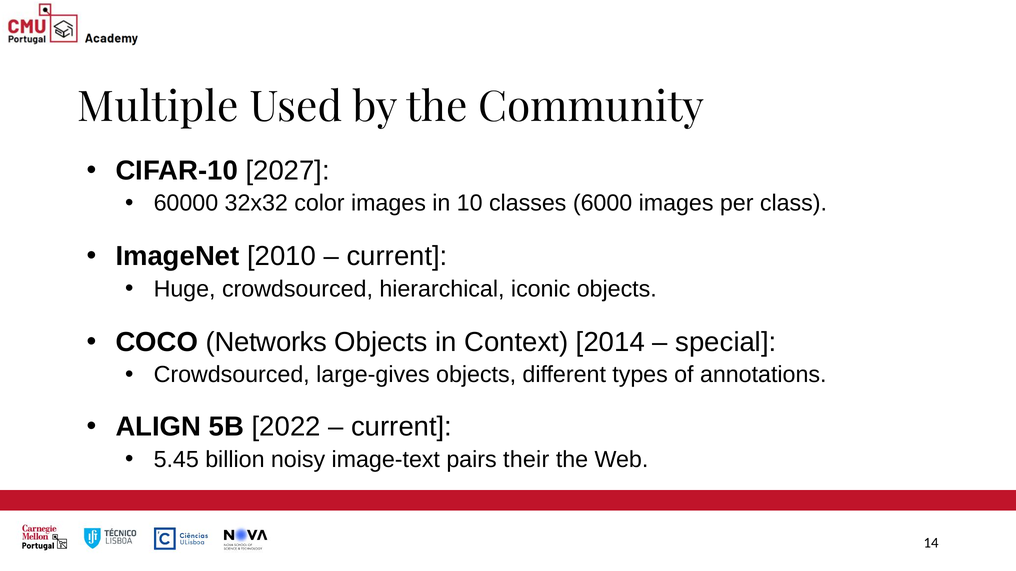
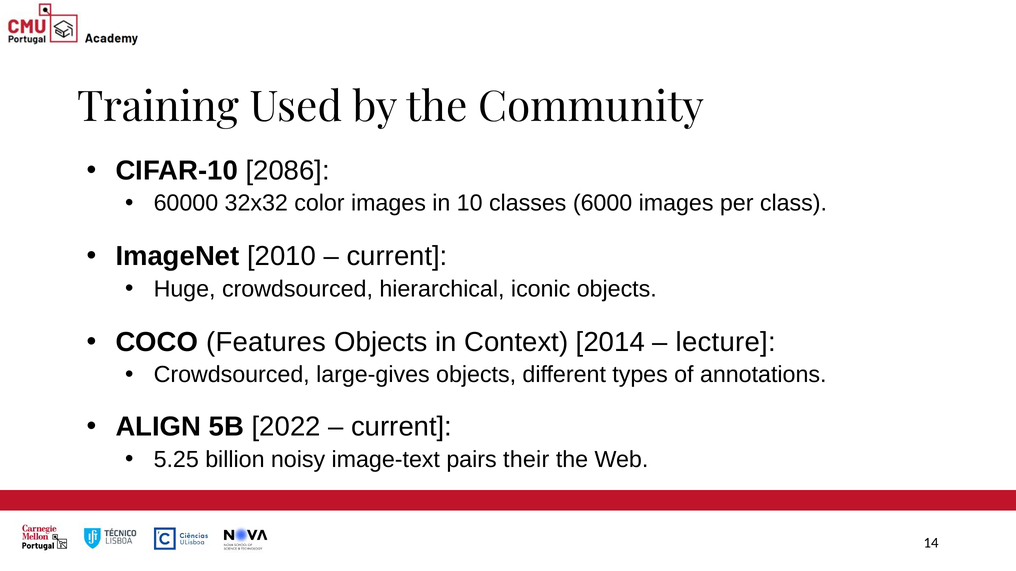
Multiple: Multiple -> Training
2027: 2027 -> 2086
Networks: Networks -> Features
special: special -> lecture
5.45: 5.45 -> 5.25
